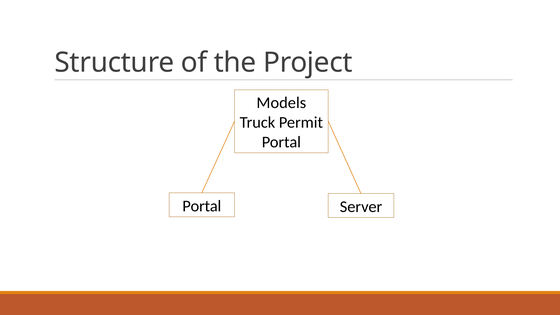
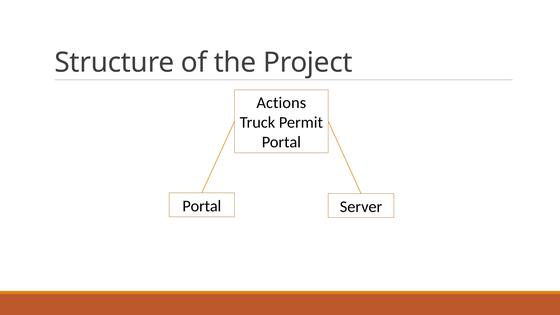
Models: Models -> Actions
